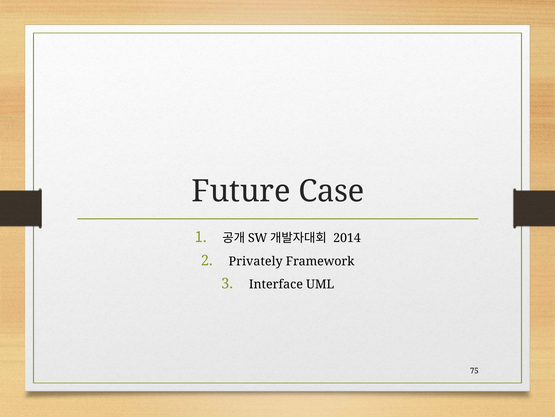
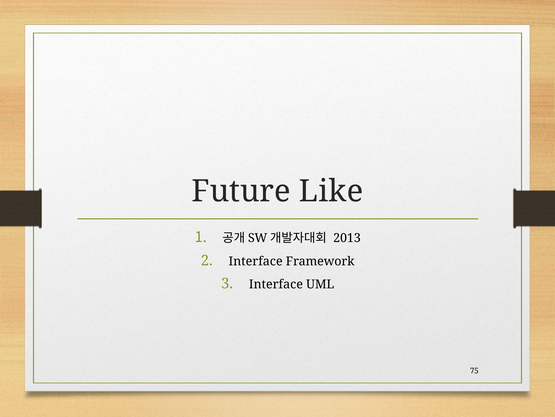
Case: Case -> Like
2014: 2014 -> 2013
Privately at (256, 261): Privately -> Interface
